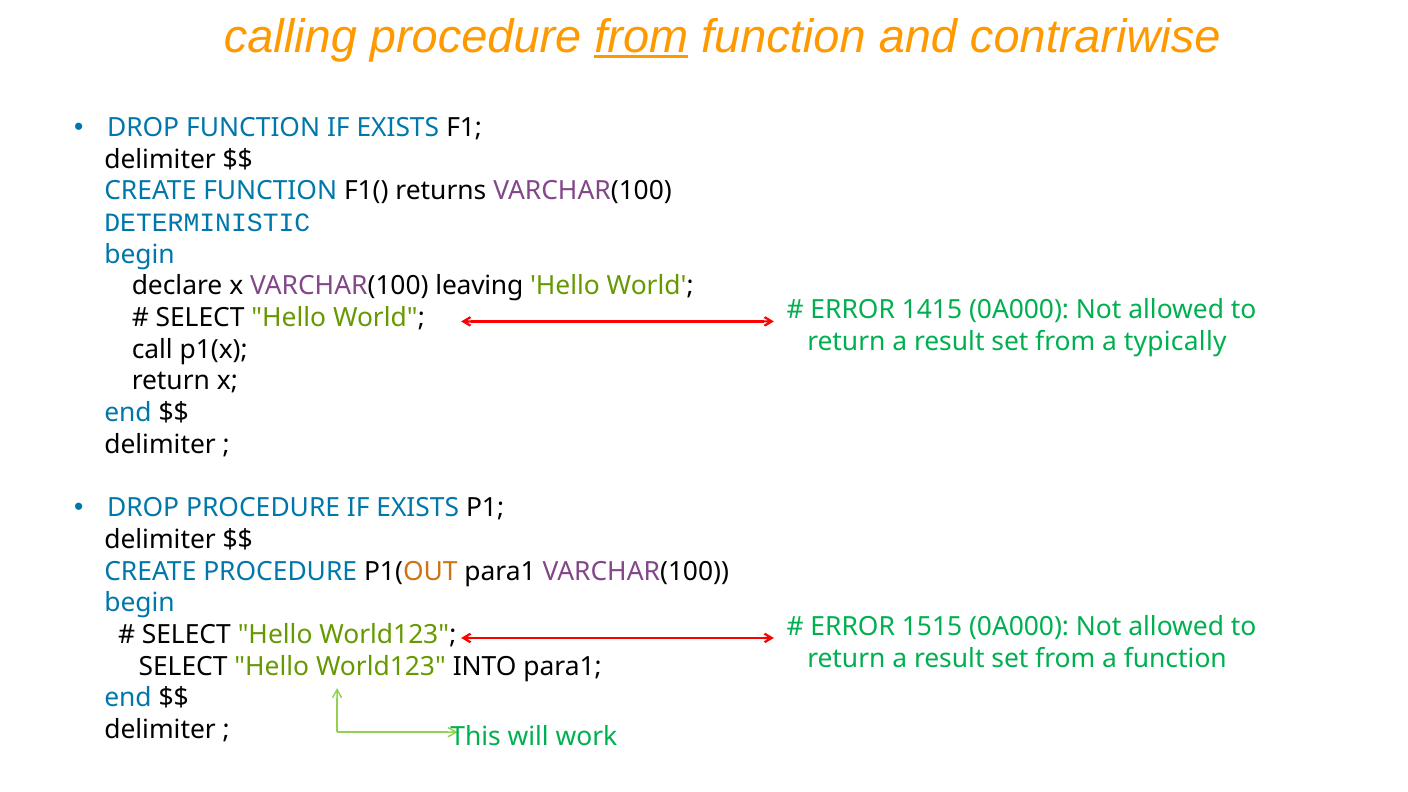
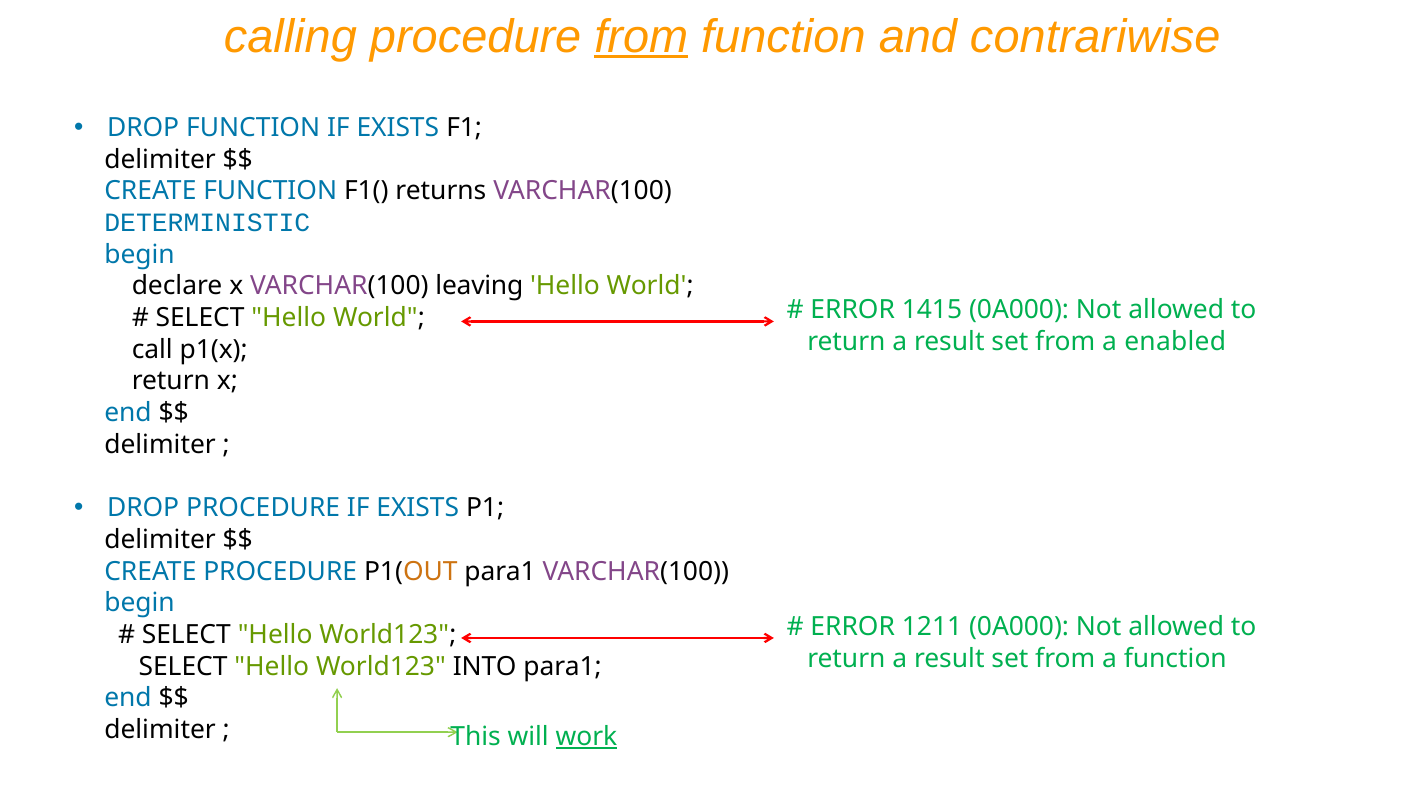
typically: typically -> enabled
1515: 1515 -> 1211
work underline: none -> present
